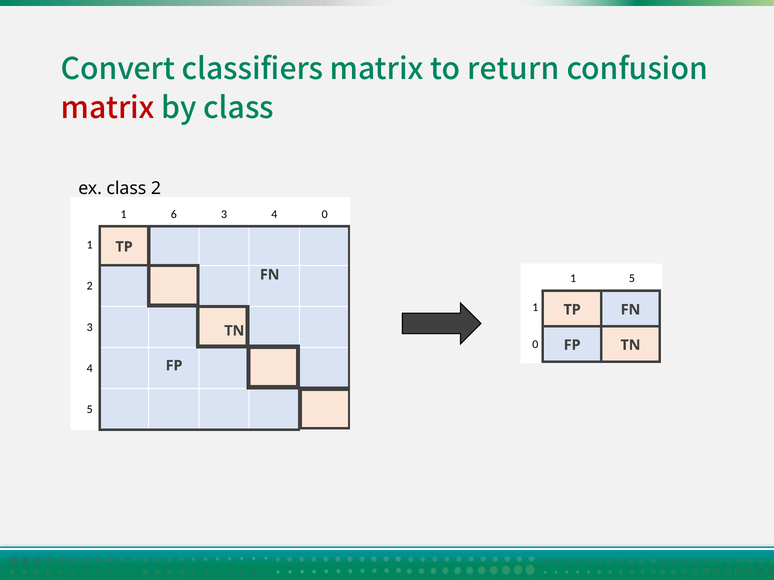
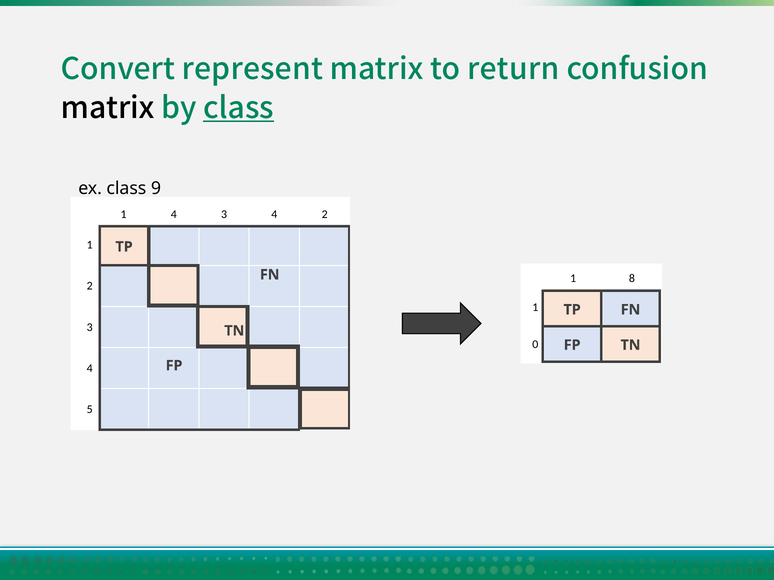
classifiers: classifiers -> represent
matrix at (108, 108) colour: red -> black
class at (239, 108) underline: none -> present
class 2: 2 -> 9
1 6: 6 -> 4
4 0: 0 -> 2
1 5: 5 -> 8
